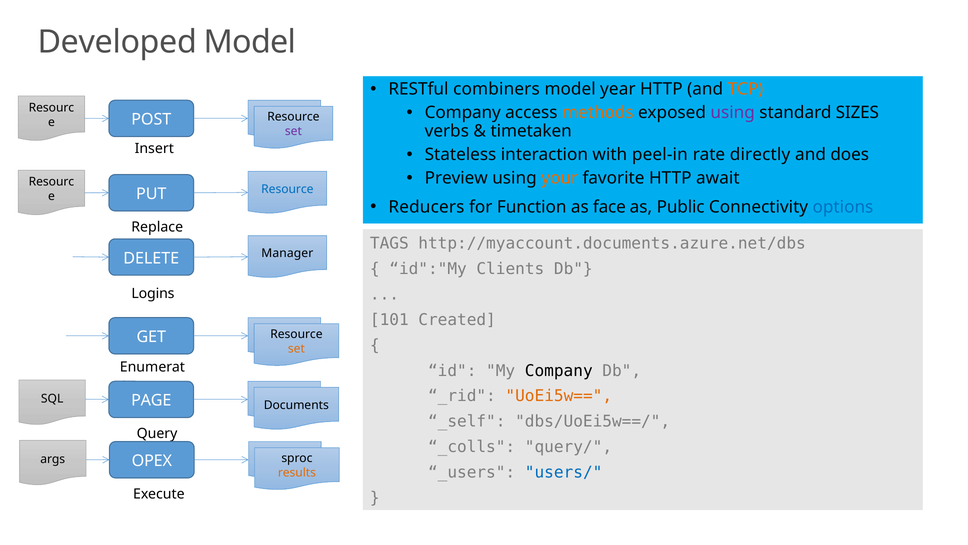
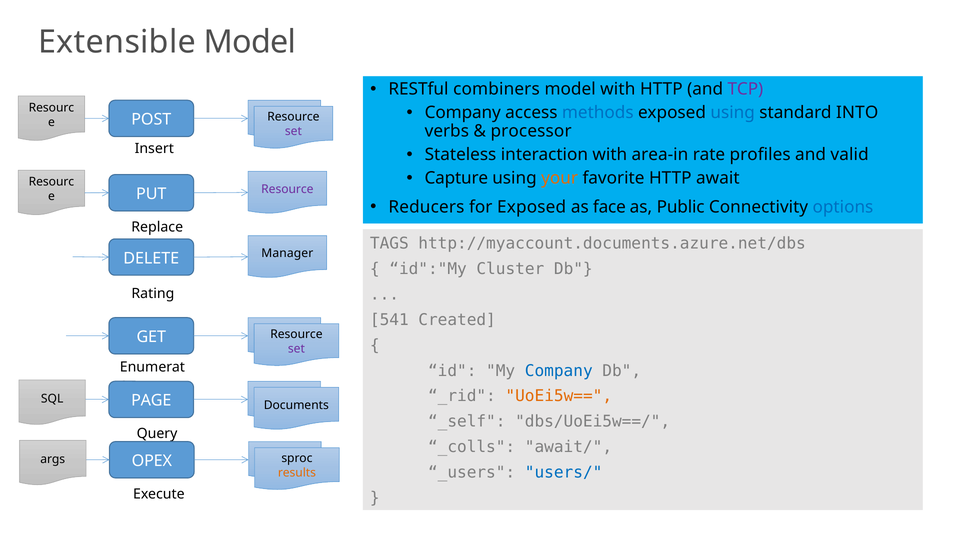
Developed: Developed -> Extensible
model year: year -> with
TCP colour: orange -> purple
methods colour: orange -> blue
using at (733, 112) colour: purple -> blue
SIZES: SIZES -> INTO
timetaken: timetaken -> processor
peel-in: peel-in -> area-in
directly: directly -> profiles
does: does -> valid
Preview: Preview -> Capture
Resource at (287, 189) colour: blue -> purple
for Function: Function -> Exposed
Clients: Clients -> Cluster
Logins: Logins -> Rating
101: 101 -> 541
set at (296, 348) colour: orange -> purple
Company at (559, 370) colour: black -> blue
query/: query/ -> await/
